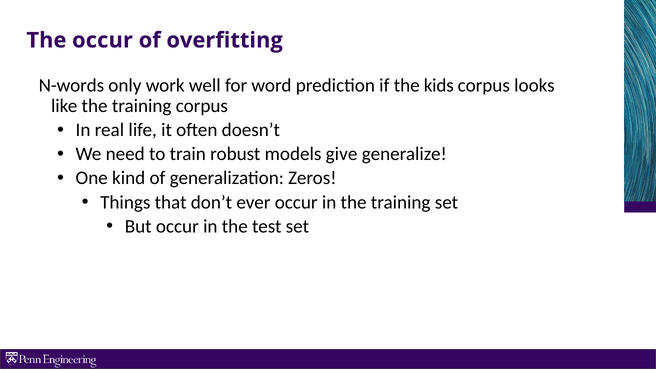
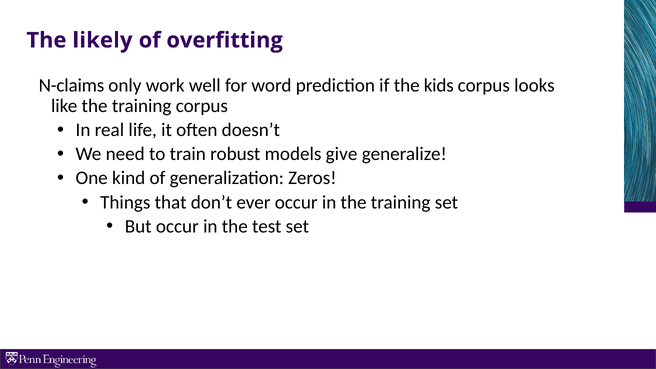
The occur: occur -> likely
N-words: N-words -> N-claims
